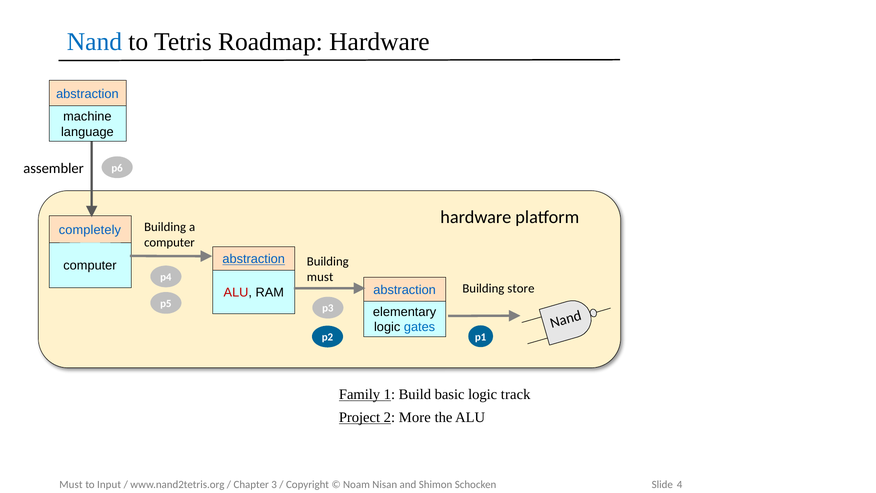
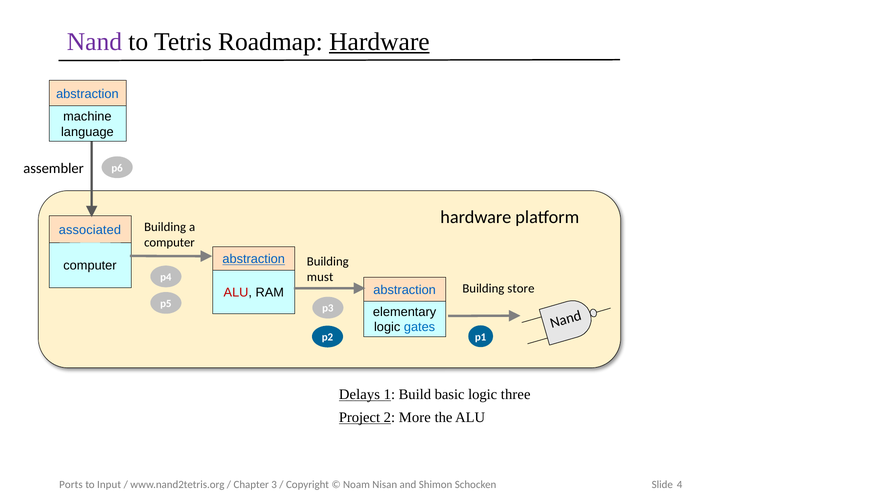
Nand colour: blue -> purple
Hardware at (379, 42) underline: none -> present
completely: completely -> associated
Family: Family -> Delays
track: track -> three
Must at (71, 484): Must -> Ports
